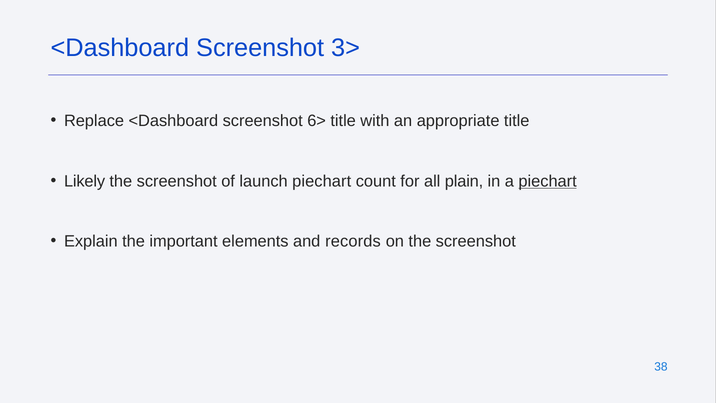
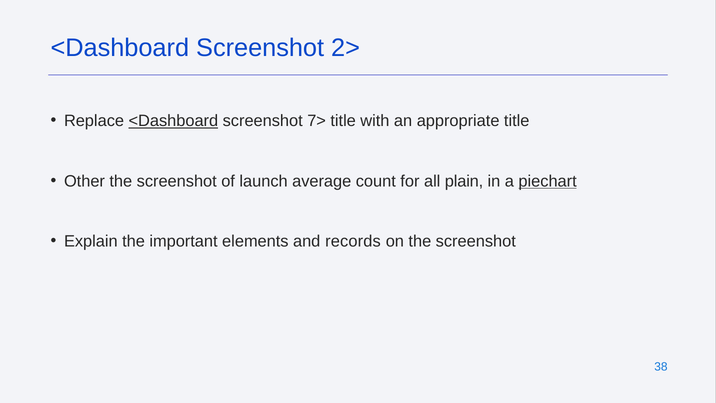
3>: 3> -> 2>
<Dashboard at (173, 121) underline: none -> present
6>: 6> -> 7>
Likely: Likely -> Other
launch piechart: piechart -> average
